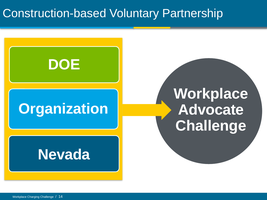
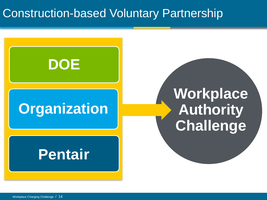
Advocate: Advocate -> Authority
Nevada: Nevada -> Pentair
